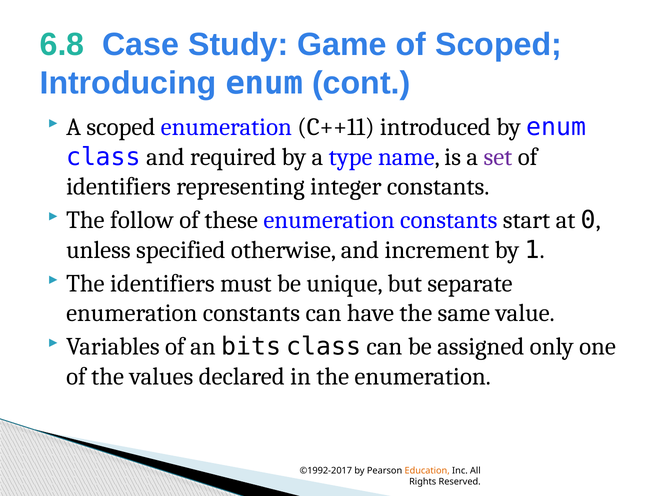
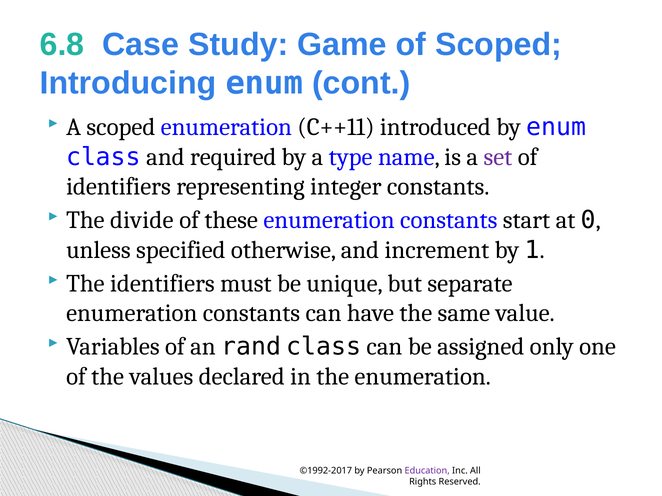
follow: follow -> divide
bits: bits -> rand
Education colour: orange -> purple
